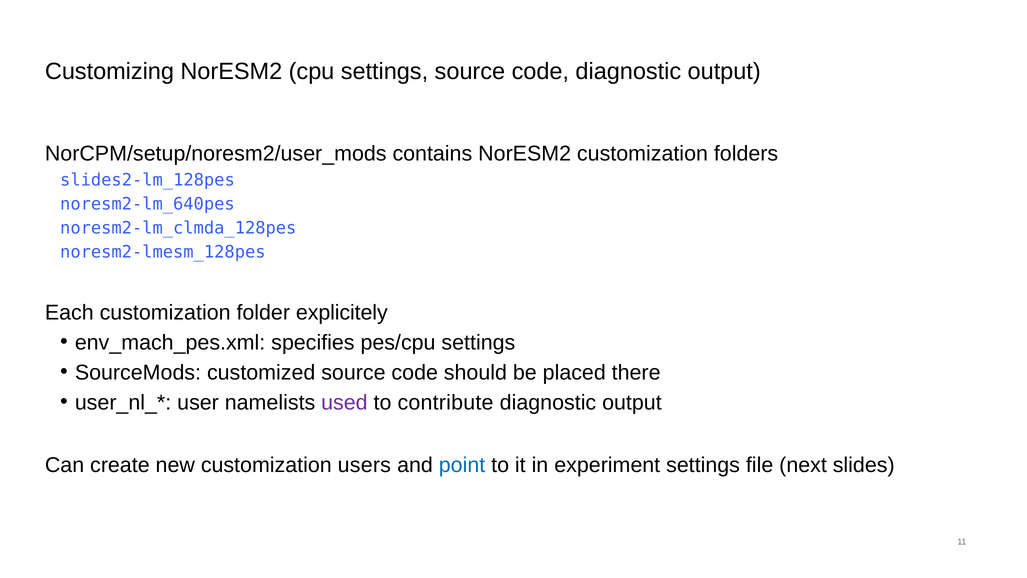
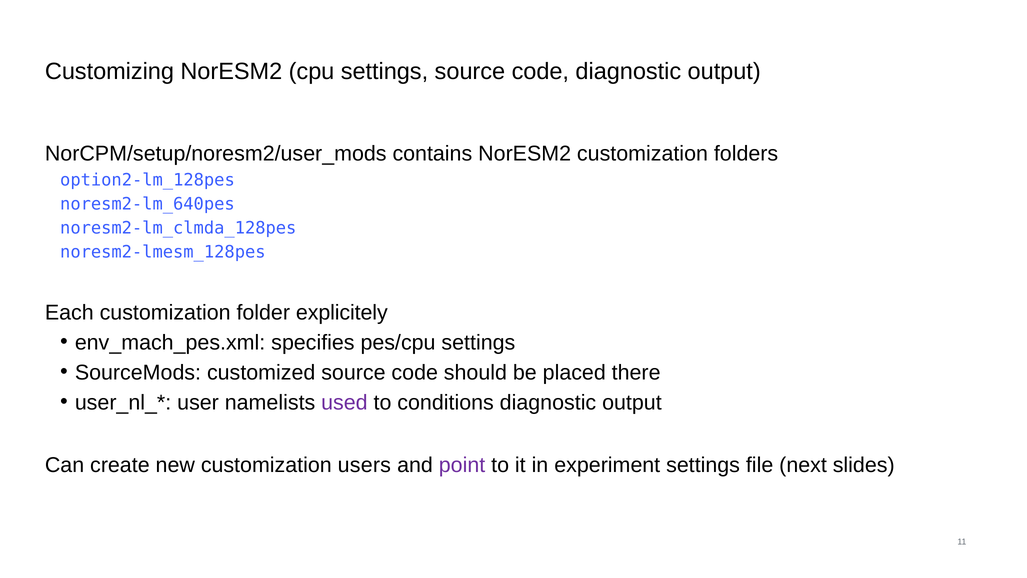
slides2-lm_128pes: slides2-lm_128pes -> option2-lm_128pes
contribute: contribute -> conditions
point colour: blue -> purple
